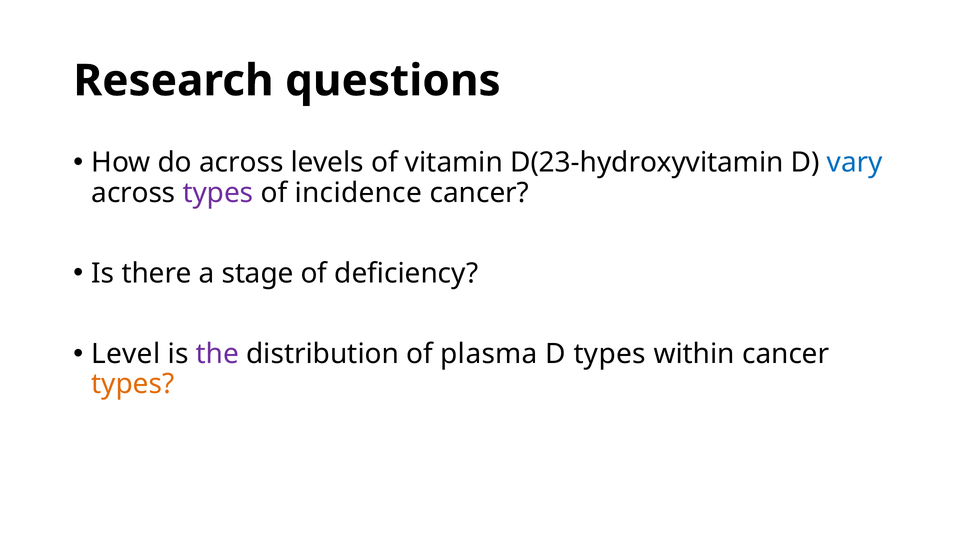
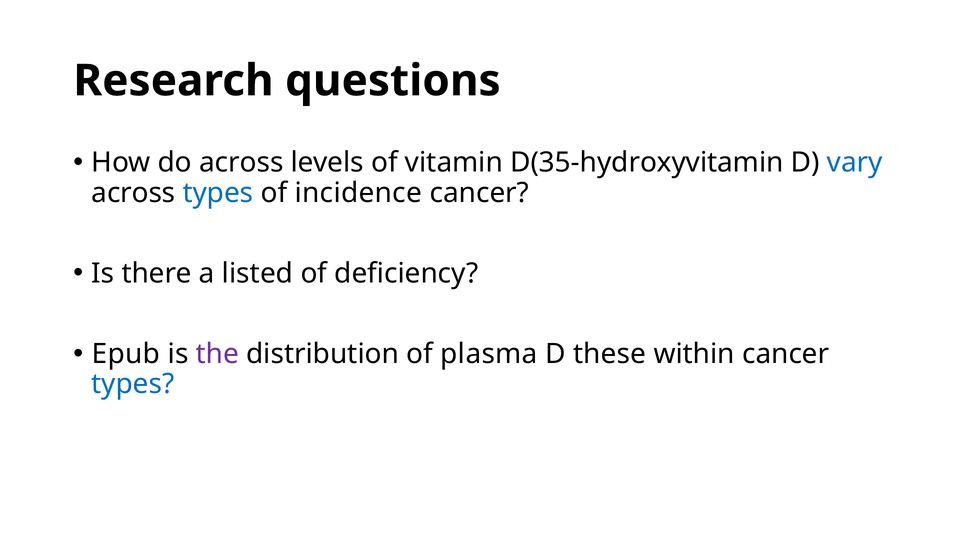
D(23-hydroxyvitamin: D(23-hydroxyvitamin -> D(35-hydroxyvitamin
types at (218, 193) colour: purple -> blue
stage: stage -> listed
Level: Level -> Epub
D types: types -> these
types at (133, 384) colour: orange -> blue
